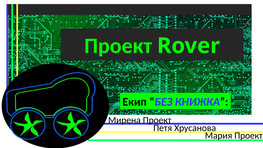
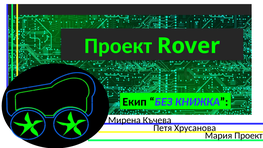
Мирена Проект: Проект -> Къчева
